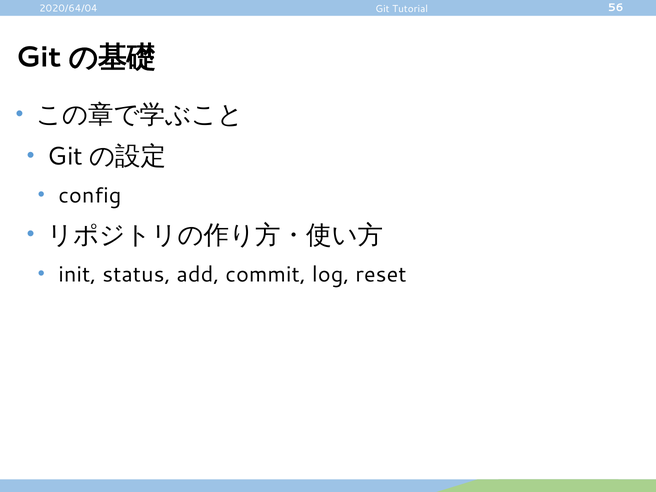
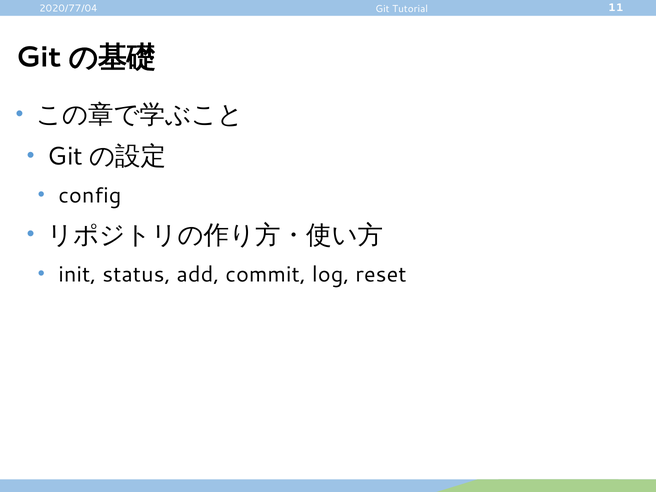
2020/64/04: 2020/64/04 -> 2020/77/04
56: 56 -> 11
